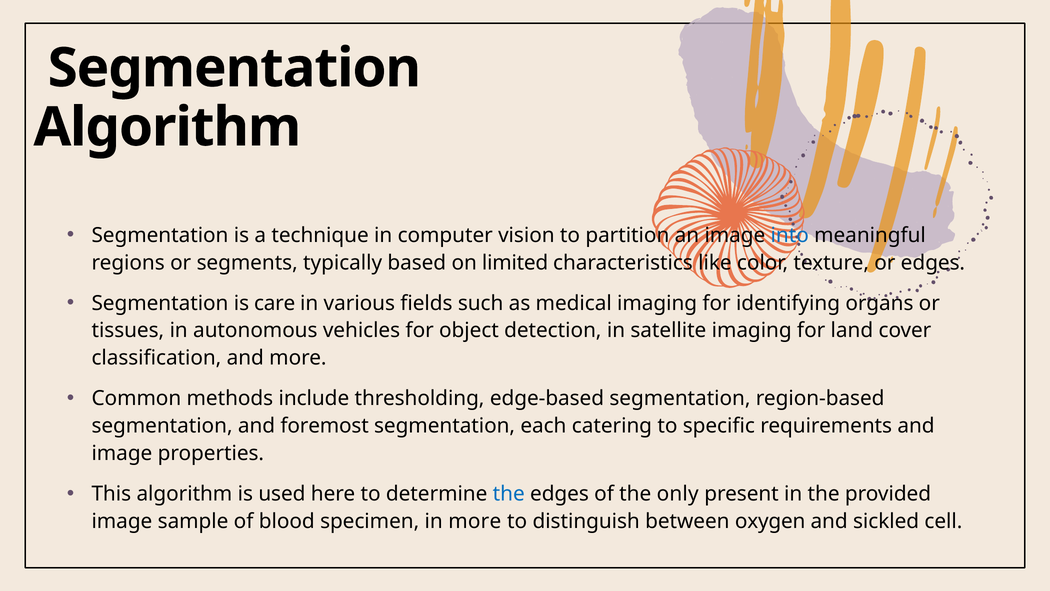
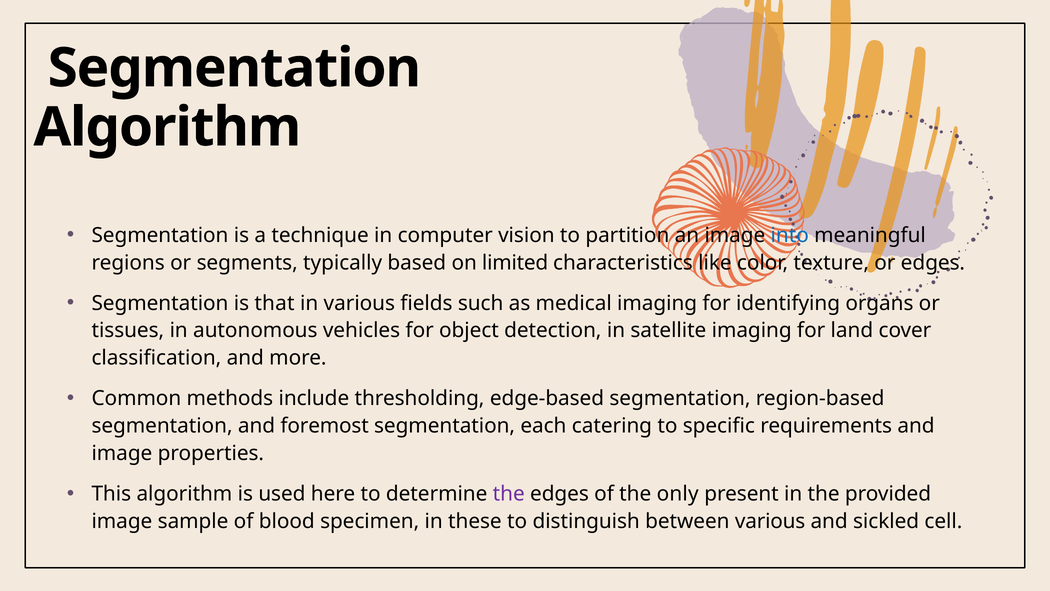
care: care -> that
the at (509, 494) colour: blue -> purple
in more: more -> these
between oxygen: oxygen -> various
